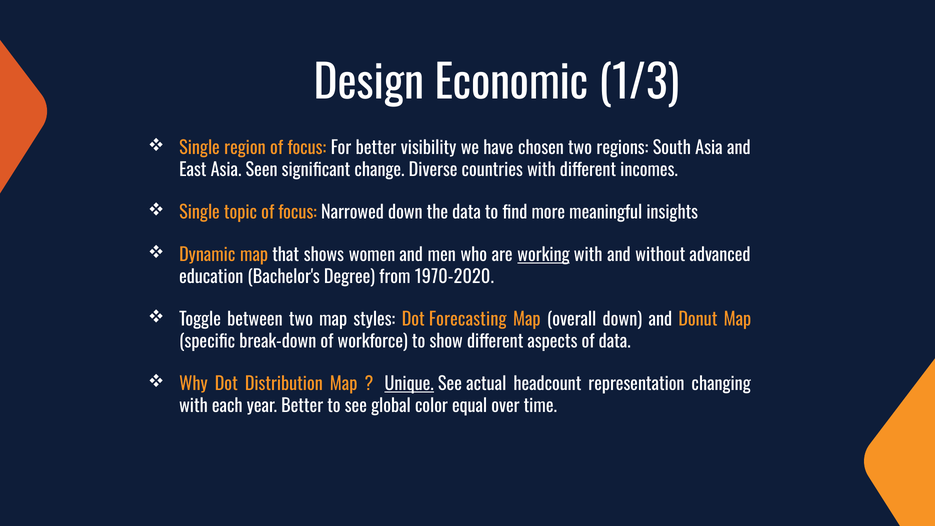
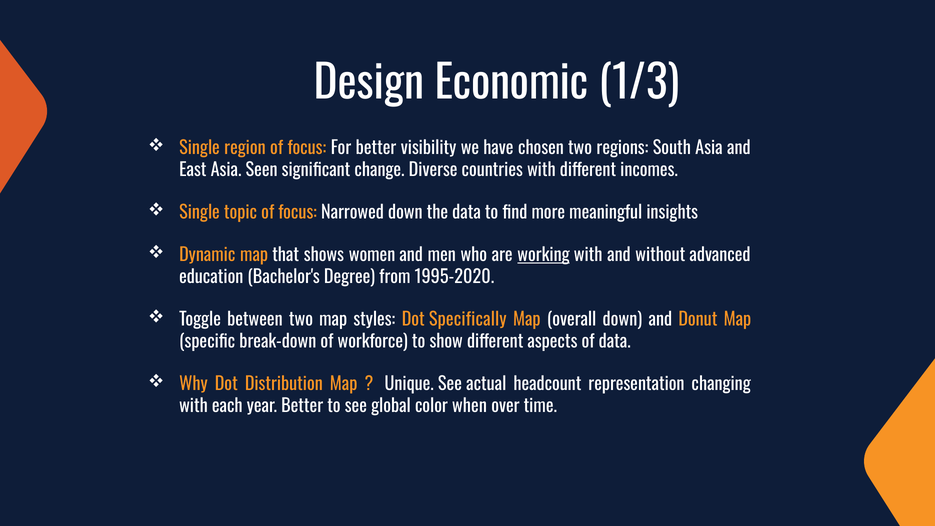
1970-2020: 1970-2020 -> 1995-2020
Forecasting: Forecasting -> Specifically
Unique underline: present -> none
equal: equal -> when
